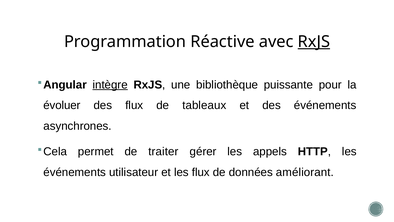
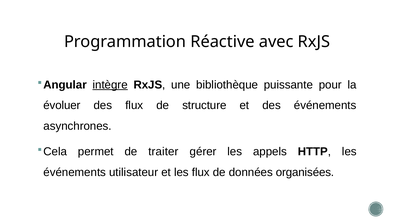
RxJS at (314, 42) underline: present -> none
tableaux: tableaux -> structure
améliorant: améliorant -> organisées
